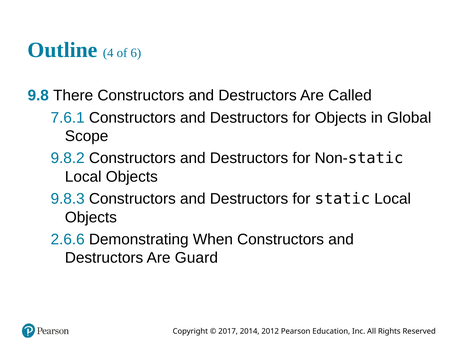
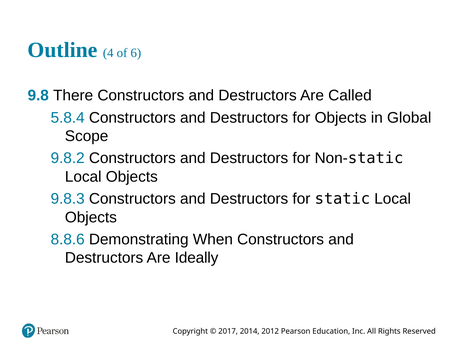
7.6.1: 7.6.1 -> 5.8.4
2.6.6: 2.6.6 -> 8.8.6
Guard: Guard -> Ideally
